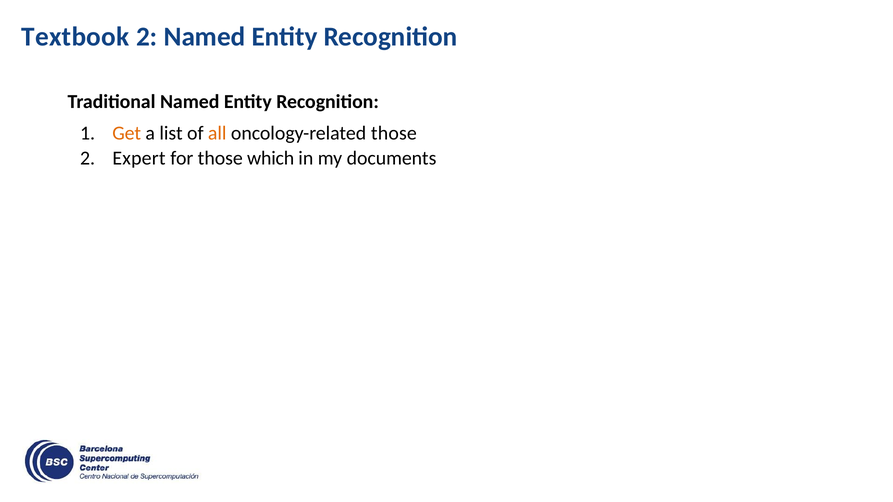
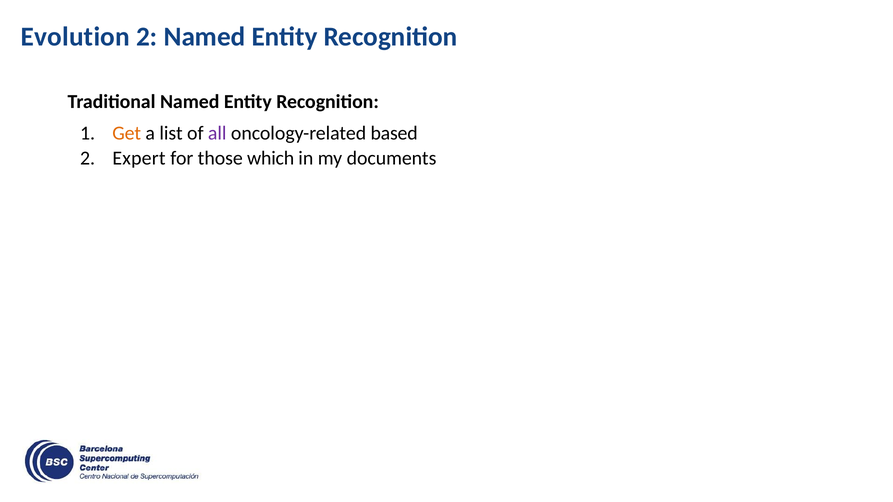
Textbook: Textbook -> Evolution
all colour: orange -> purple
oncology-related those: those -> based
